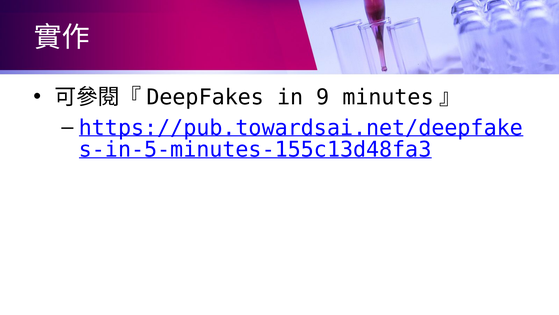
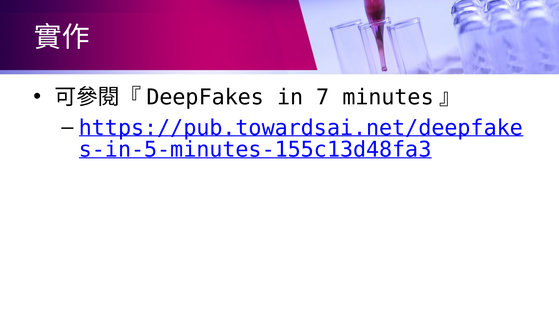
9: 9 -> 7
